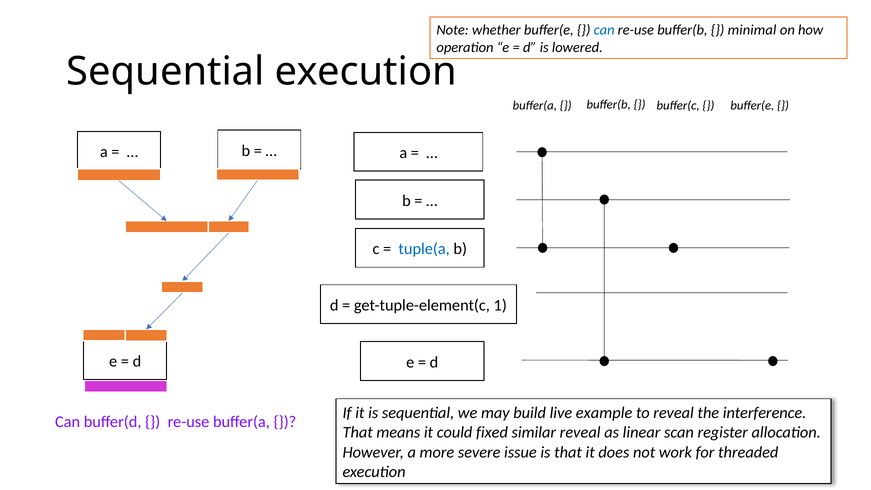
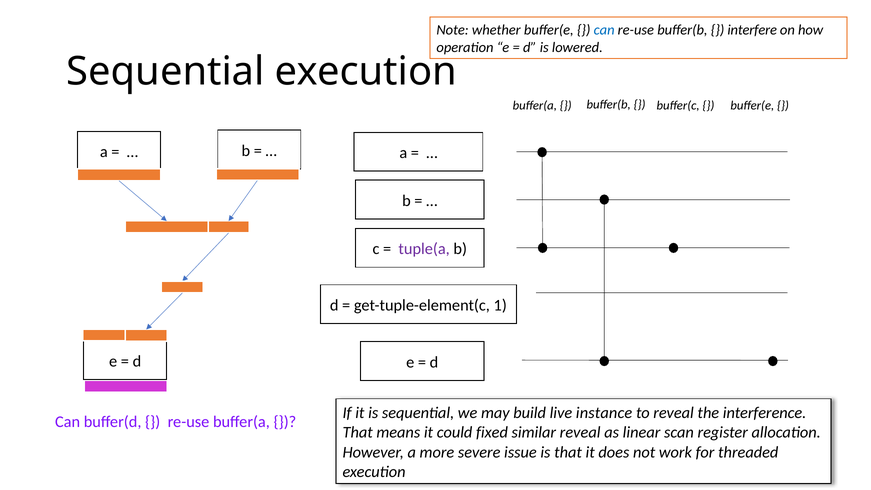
minimal: minimal -> interfere
tuple(a colour: blue -> purple
example: example -> instance
